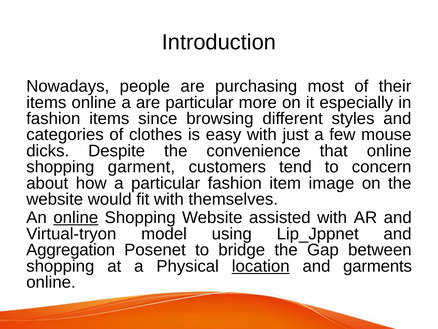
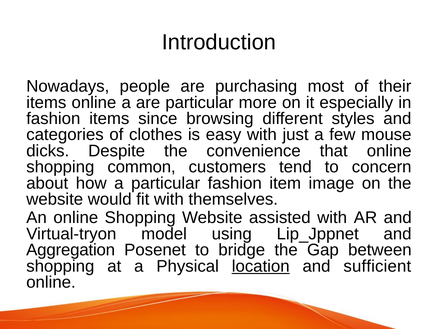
garment: garment -> common
online at (76, 217) underline: present -> none
garments: garments -> sufficient
